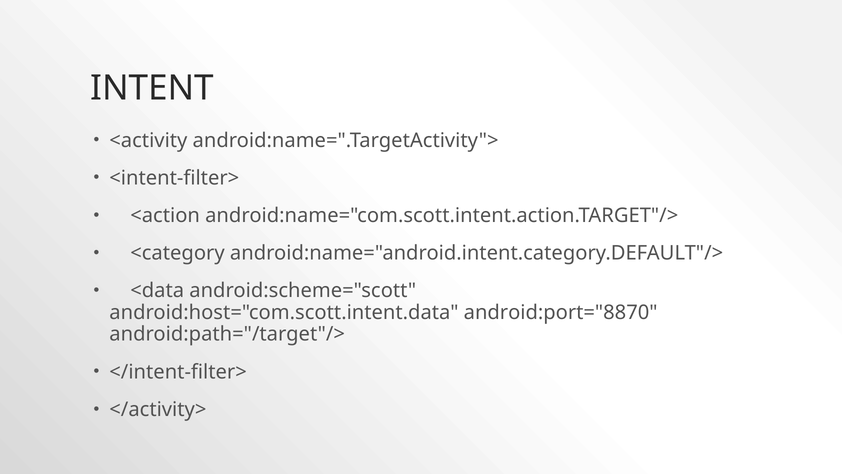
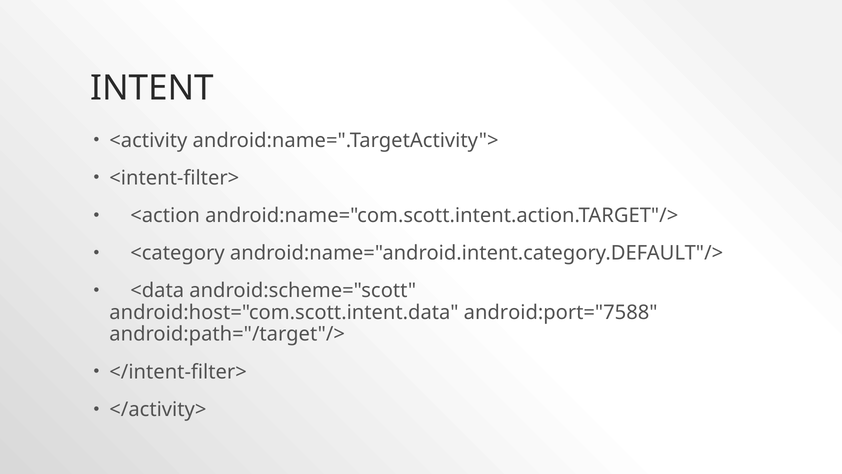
android:port="8870: android:port="8870 -> android:port="7588
